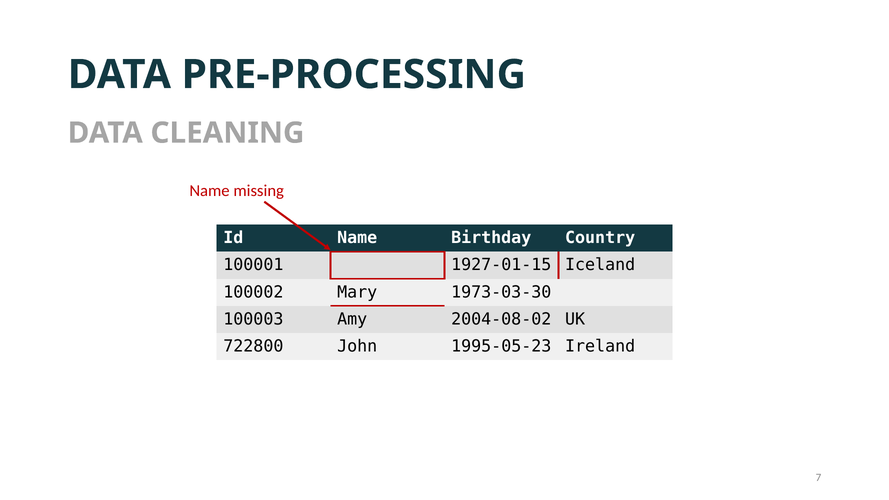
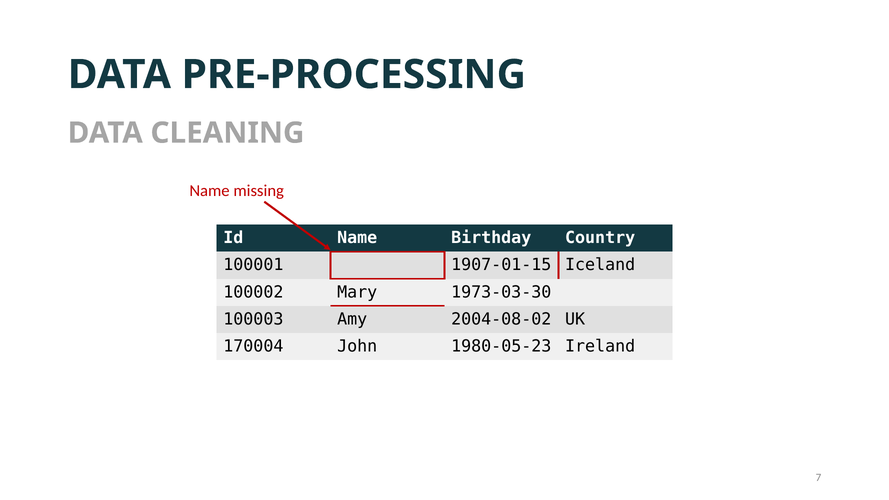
1927-01-15: 1927-01-15 -> 1907-01-15
722800: 722800 -> 170004
1995-05-23: 1995-05-23 -> 1980-05-23
